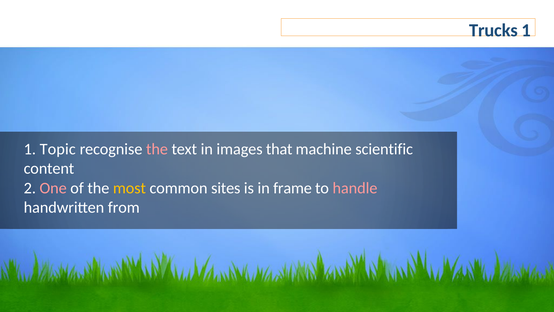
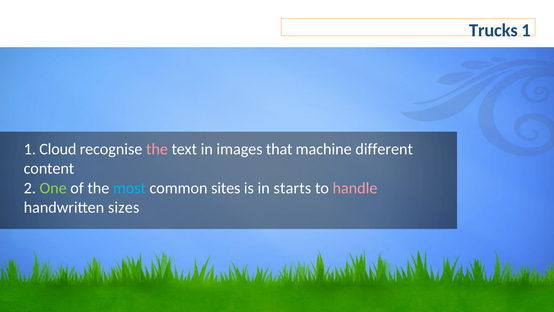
Topic: Topic -> Cloud
scientific: scientific -> different
One colour: pink -> light green
most colour: yellow -> light blue
frame: frame -> starts
from: from -> sizes
